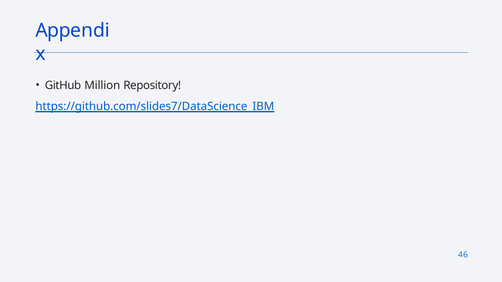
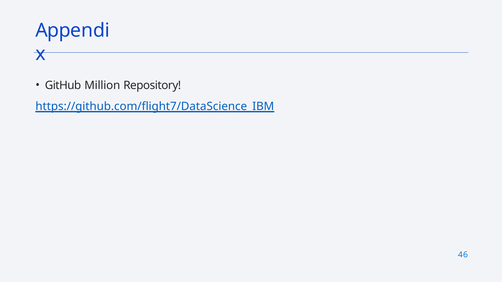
https://github.com/slides7/DataScience_IBM: https://github.com/slides7/DataScience_IBM -> https://github.com/flight7/DataScience_IBM
